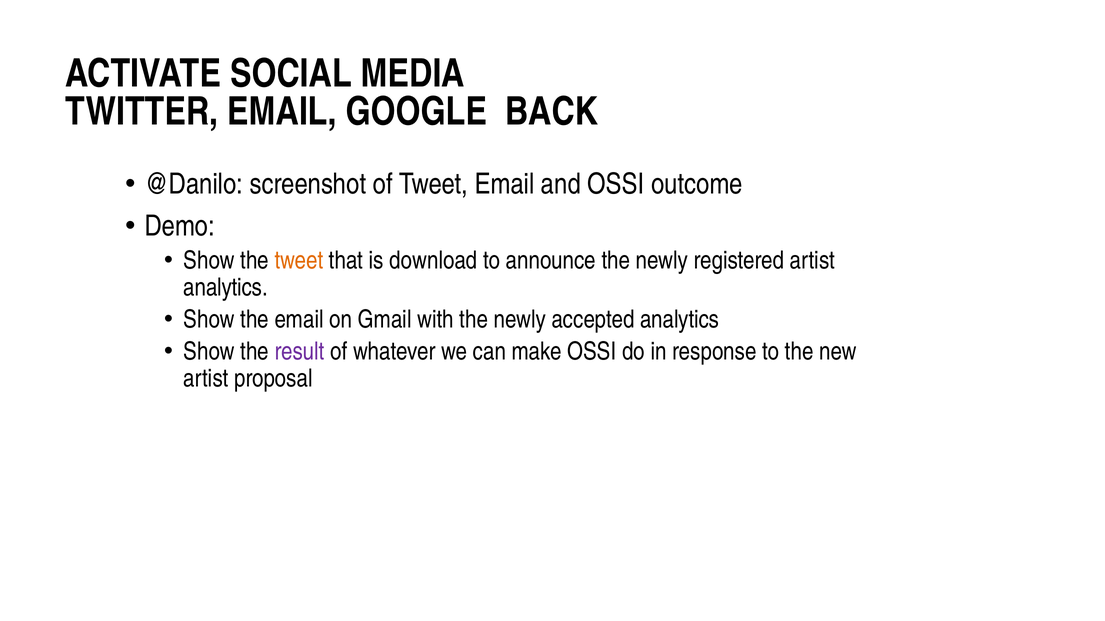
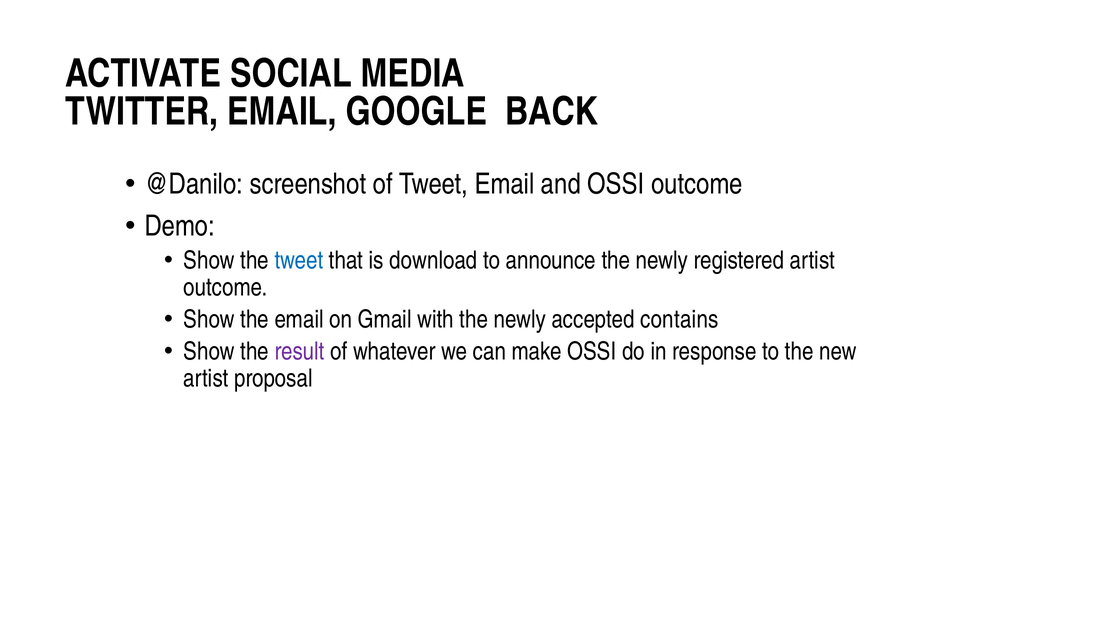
tweet at (299, 261) colour: orange -> blue
analytics at (226, 288): analytics -> outcome
accepted analytics: analytics -> contains
